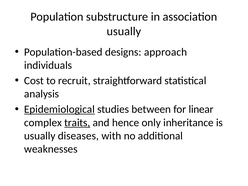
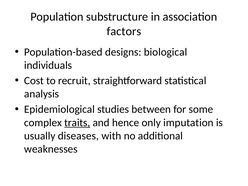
usually at (124, 31): usually -> factors
approach: approach -> biological
Epidemiological underline: present -> none
linear: linear -> some
inheritance: inheritance -> imputation
